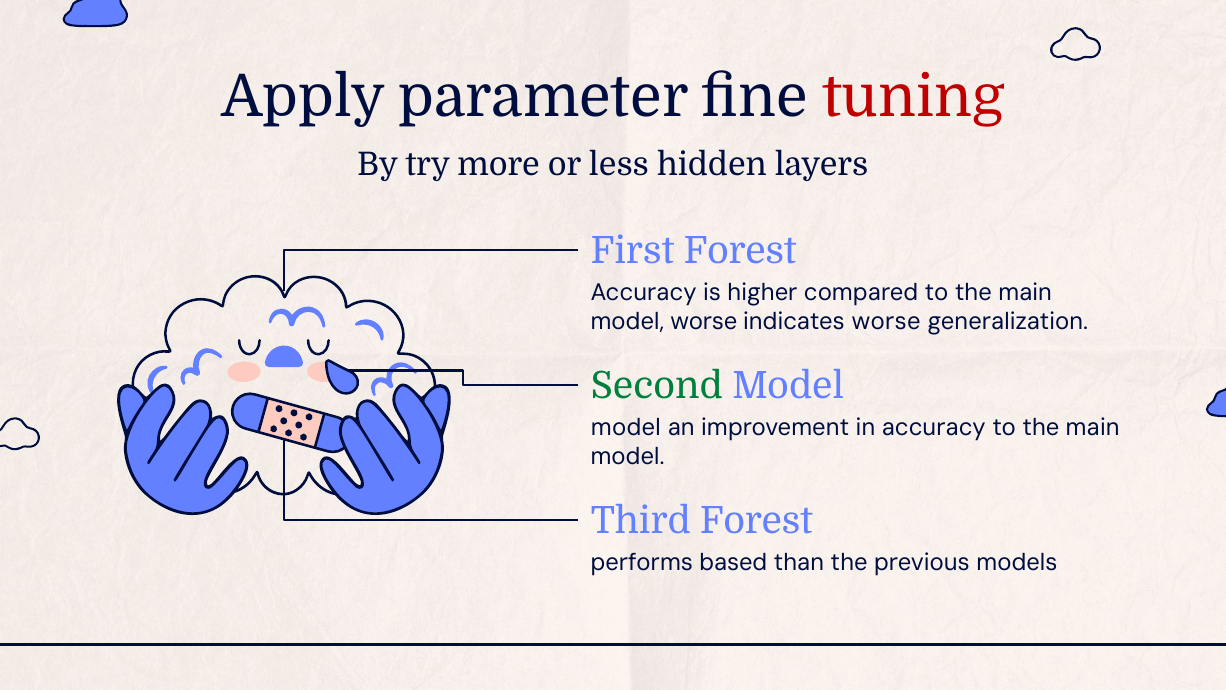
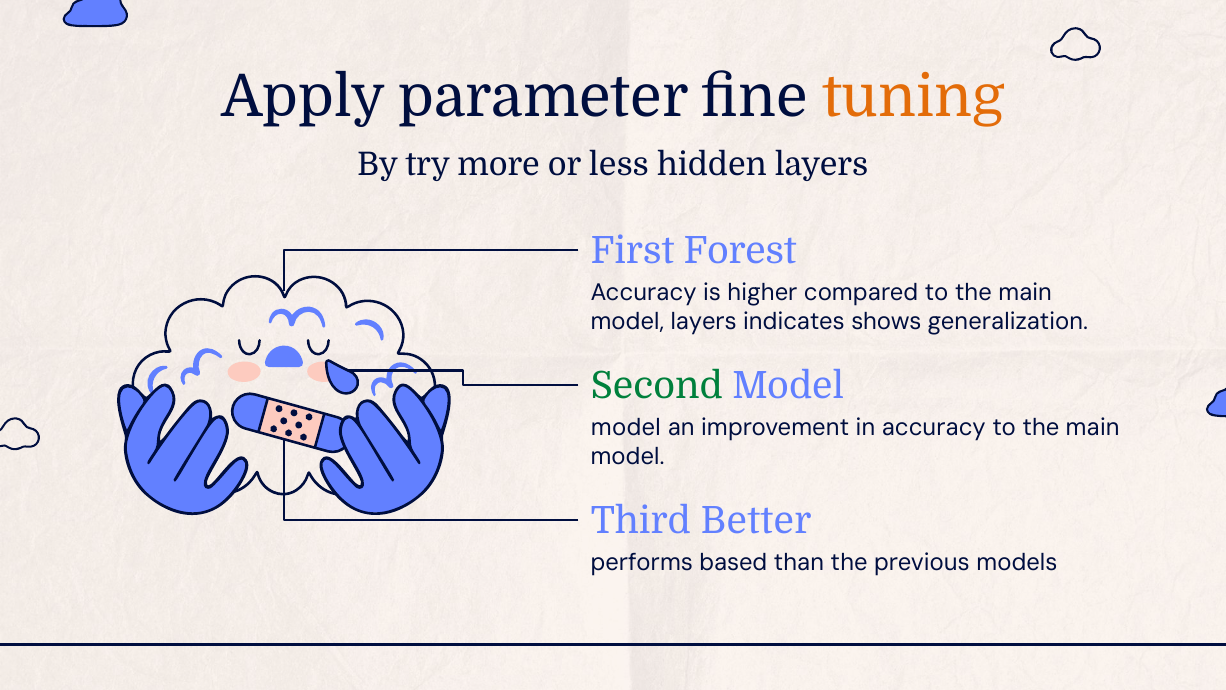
tuning colour: red -> orange
model worse: worse -> layers
indicates worse: worse -> shows
Third Forest: Forest -> Better
